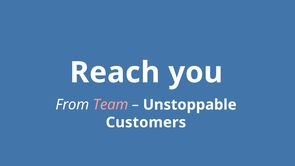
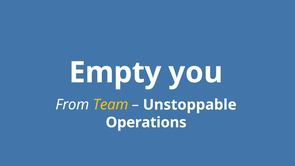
Reach: Reach -> Empty
Team colour: pink -> yellow
Customers: Customers -> Operations
